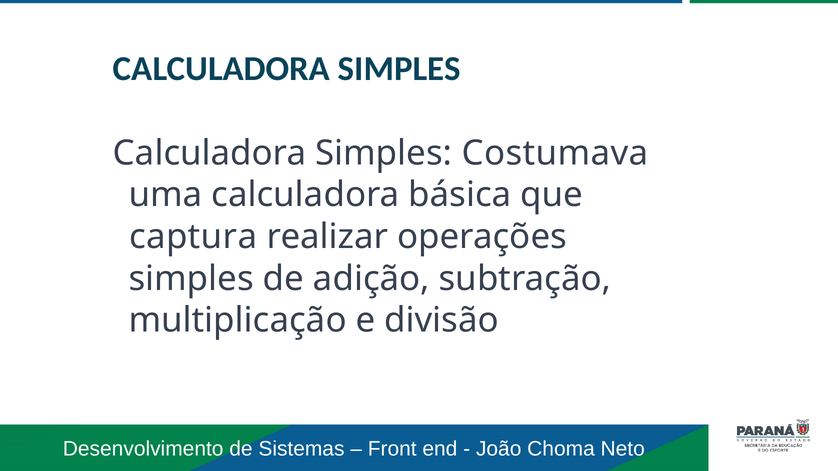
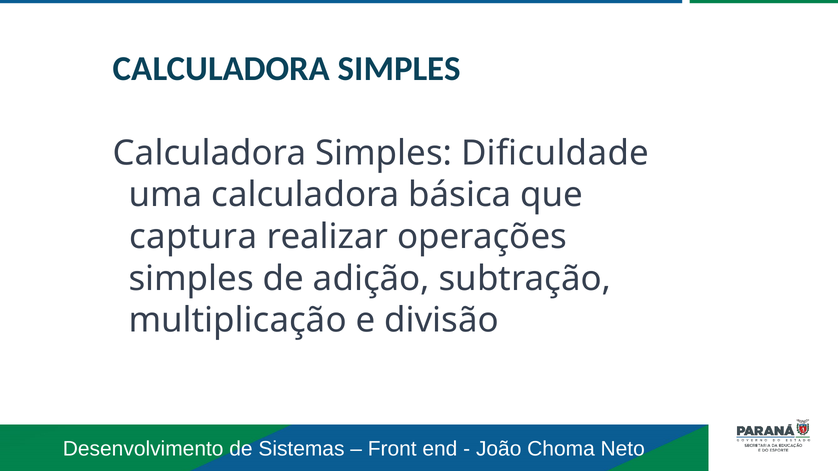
Costumava: Costumava -> Dificuldade
